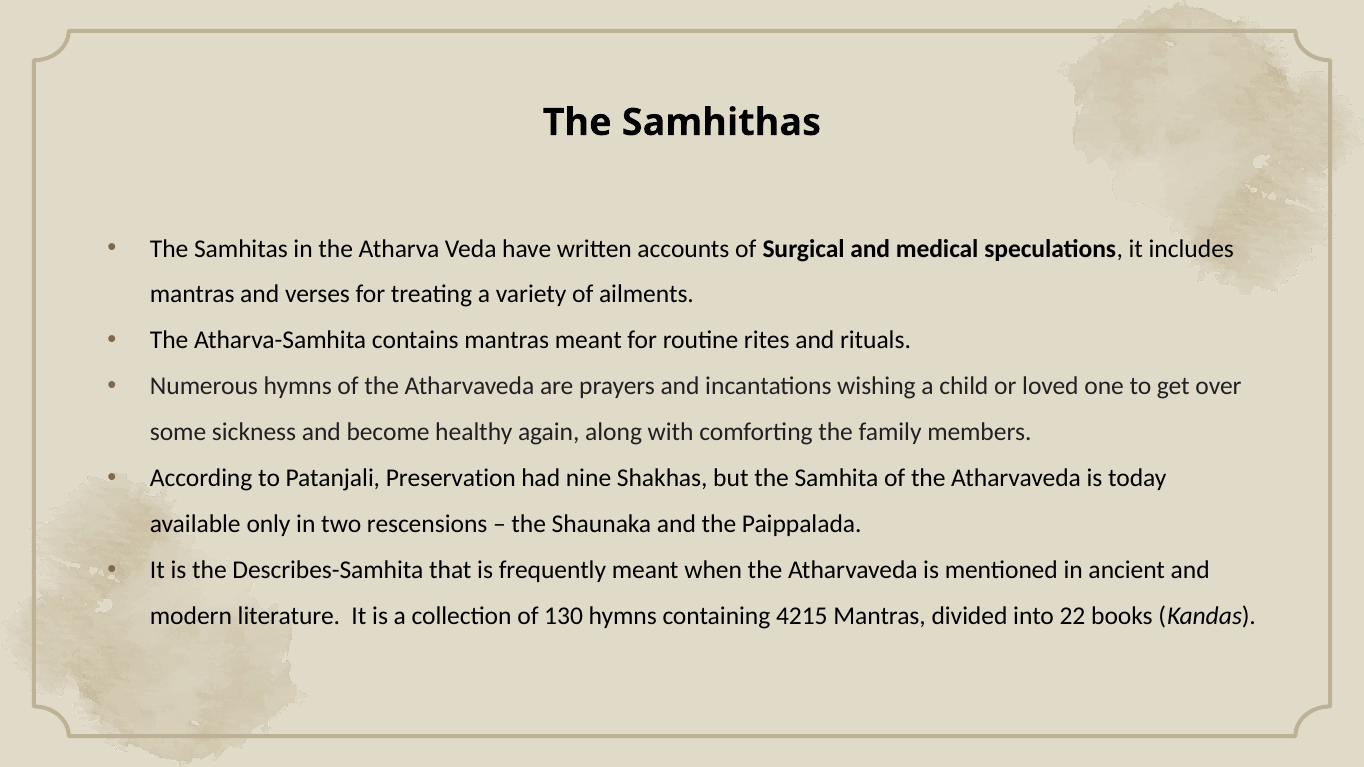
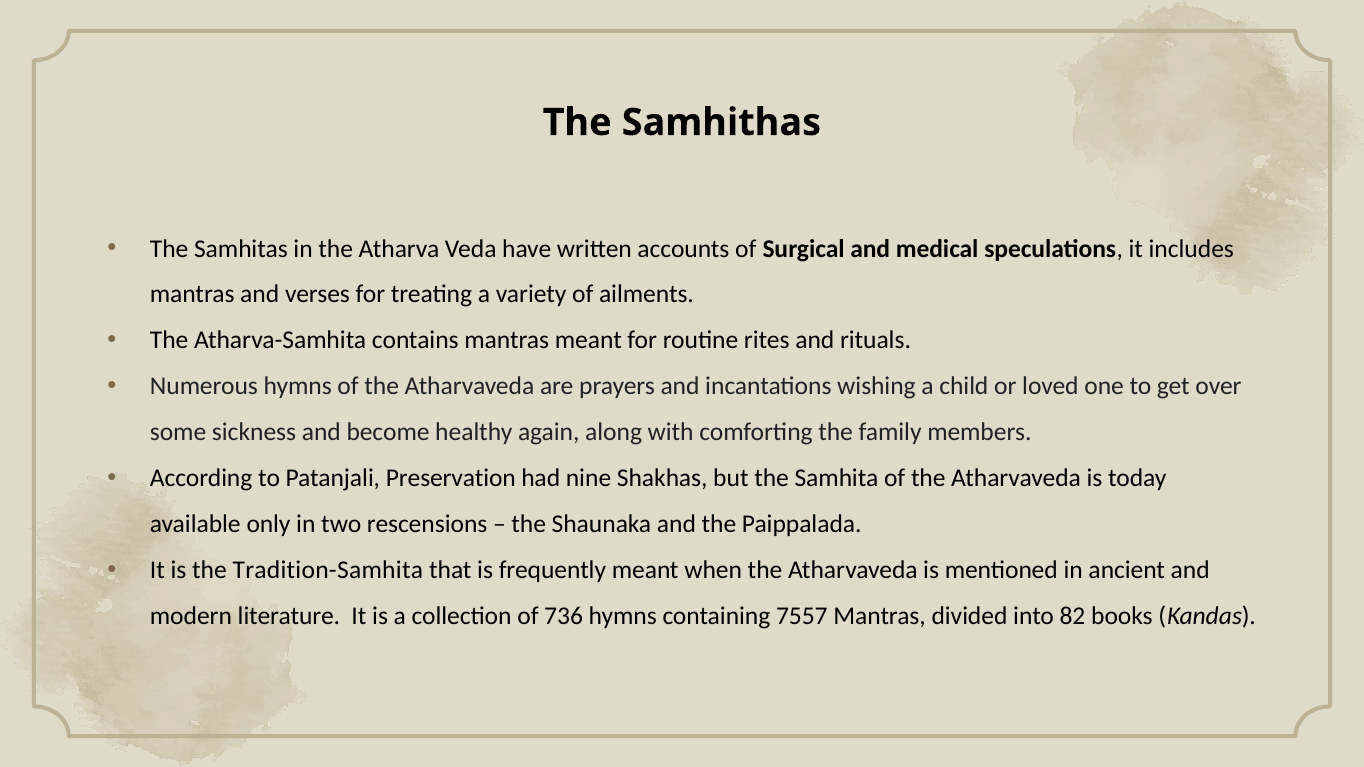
Describes-Samhita: Describes-Samhita -> Tradition-Samhita
130: 130 -> 736
4215: 4215 -> 7557
22: 22 -> 82
